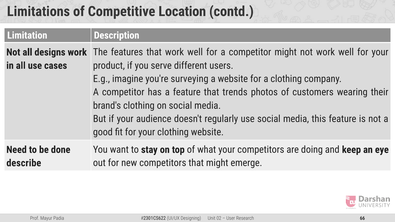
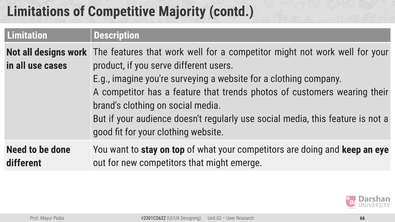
Location: Location -> Majority
describe at (24, 163): describe -> different
